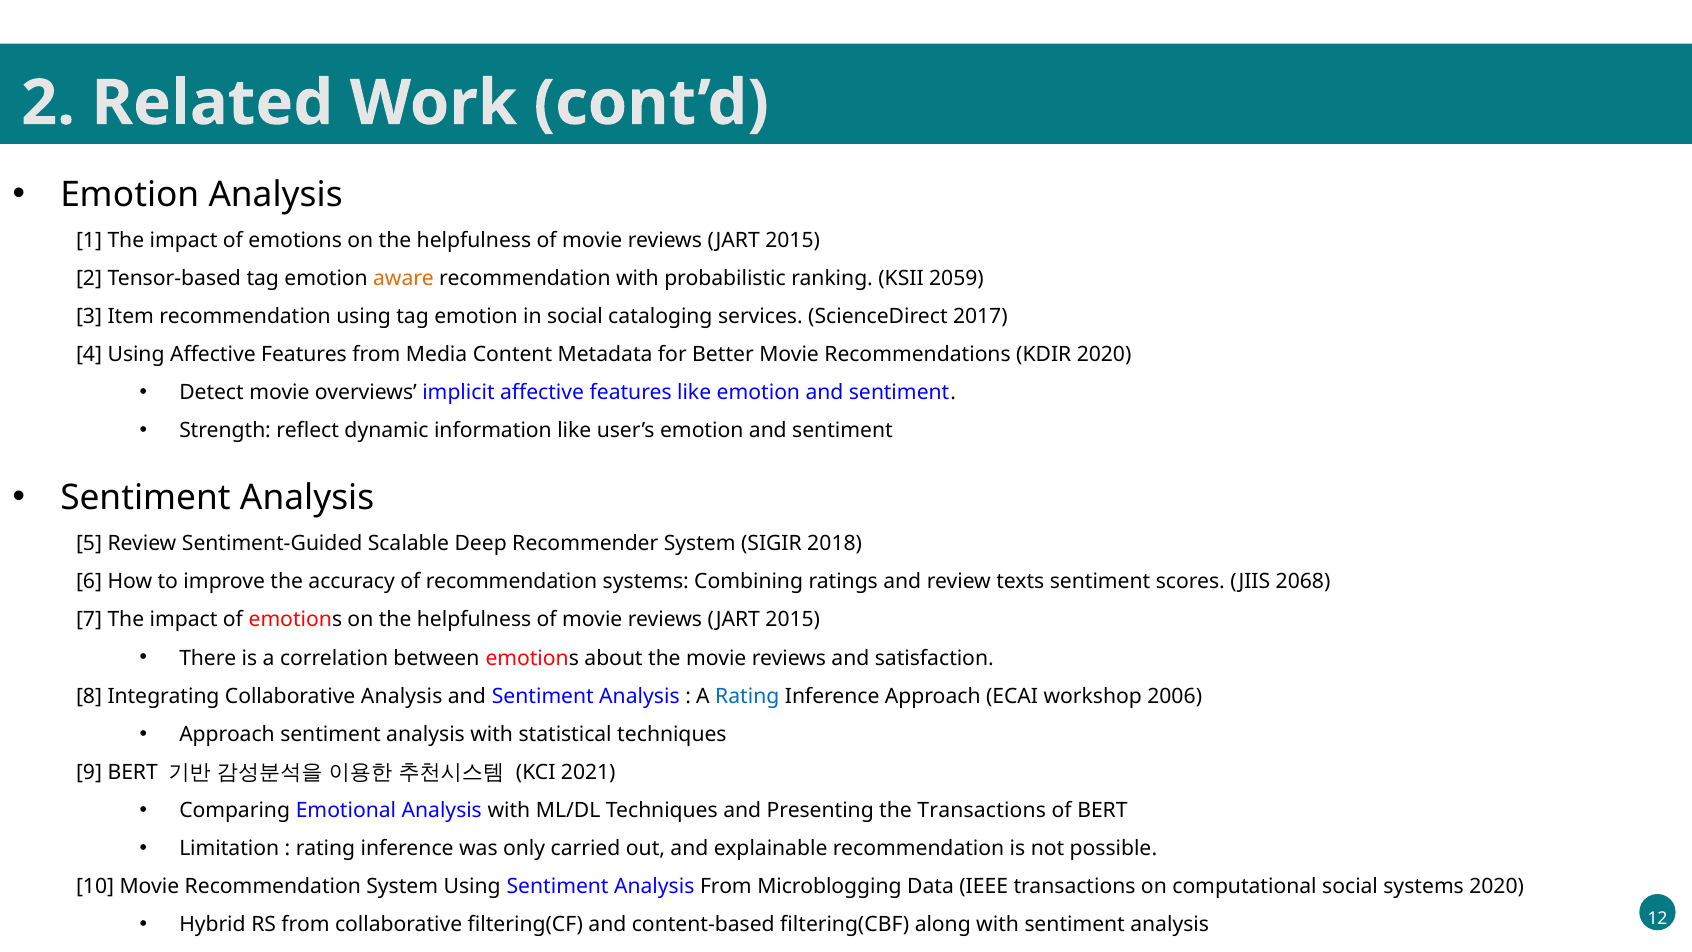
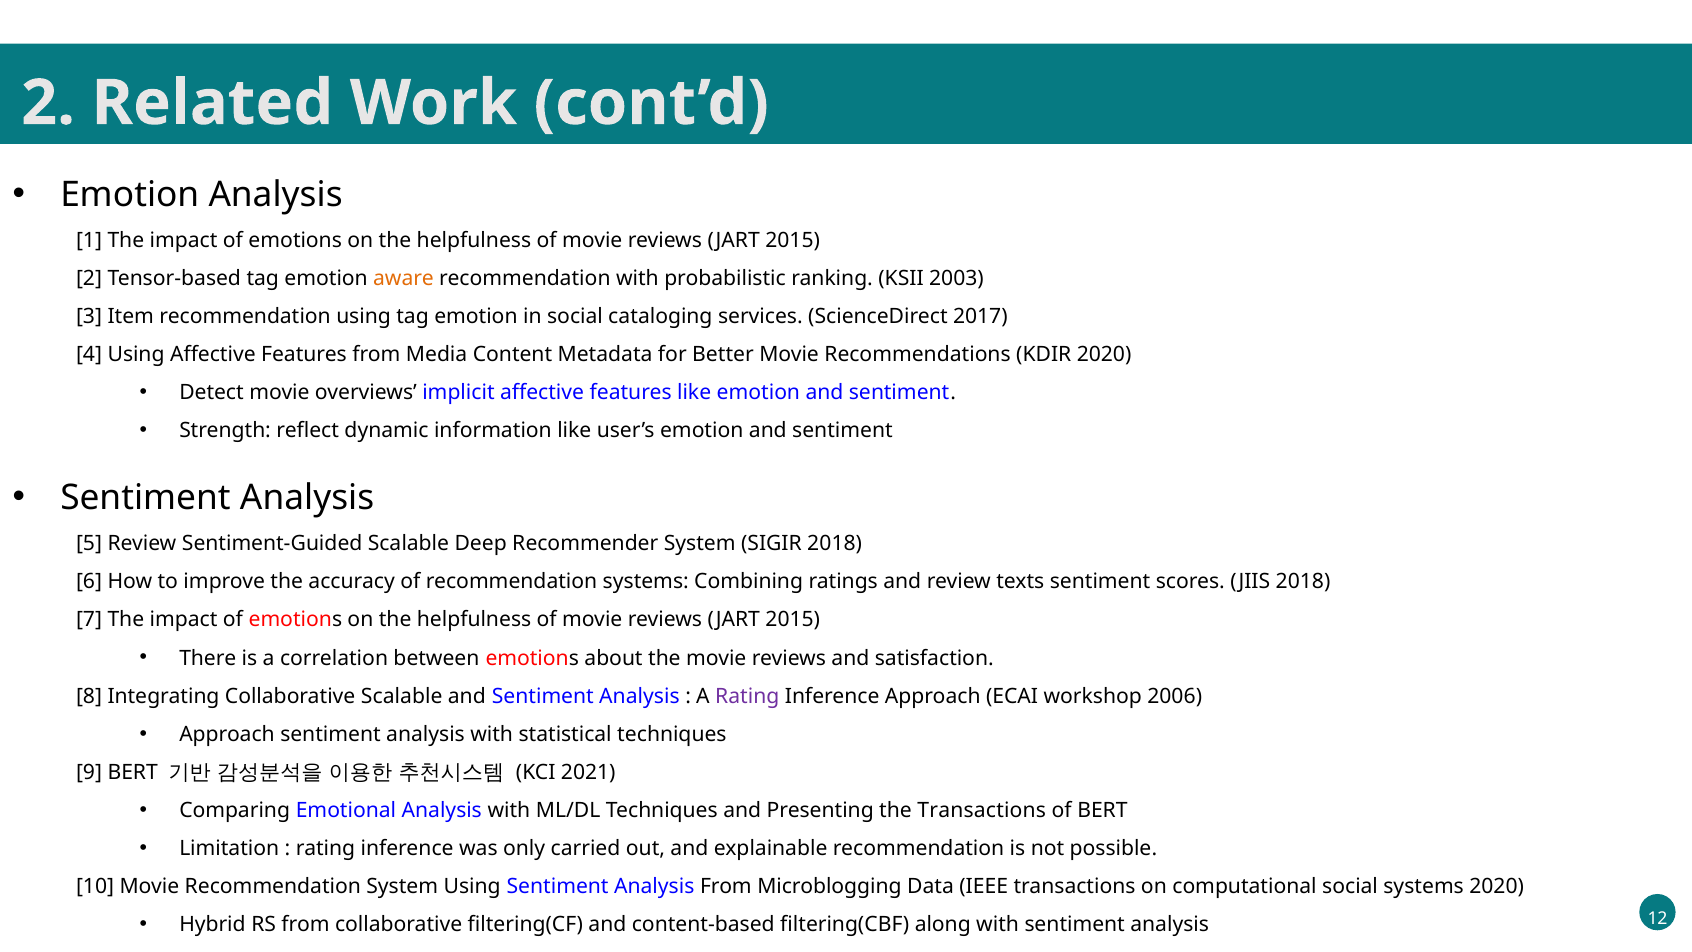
2059: 2059 -> 2003
JIIS 2068: 2068 -> 2018
Collaborative Analysis: Analysis -> Scalable
Rating at (747, 696) colour: blue -> purple
